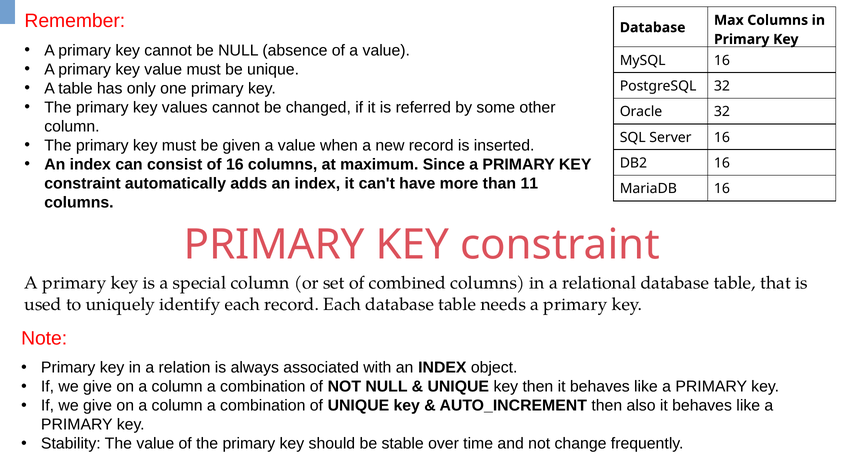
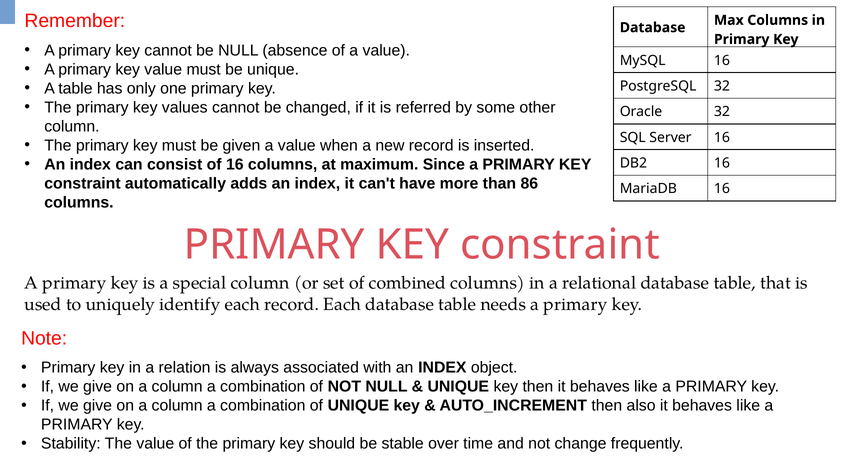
11: 11 -> 86
